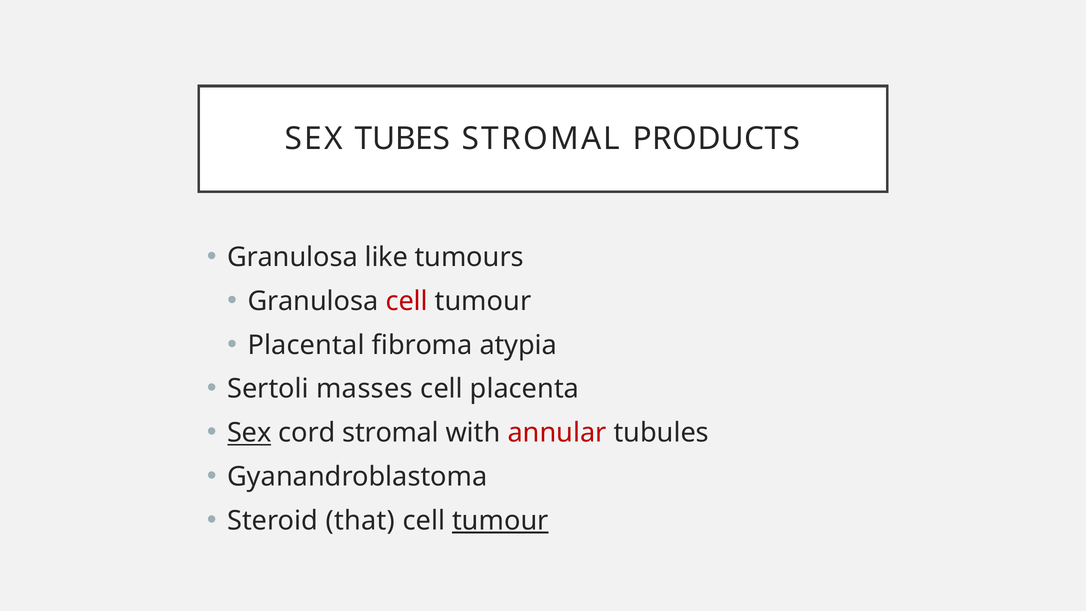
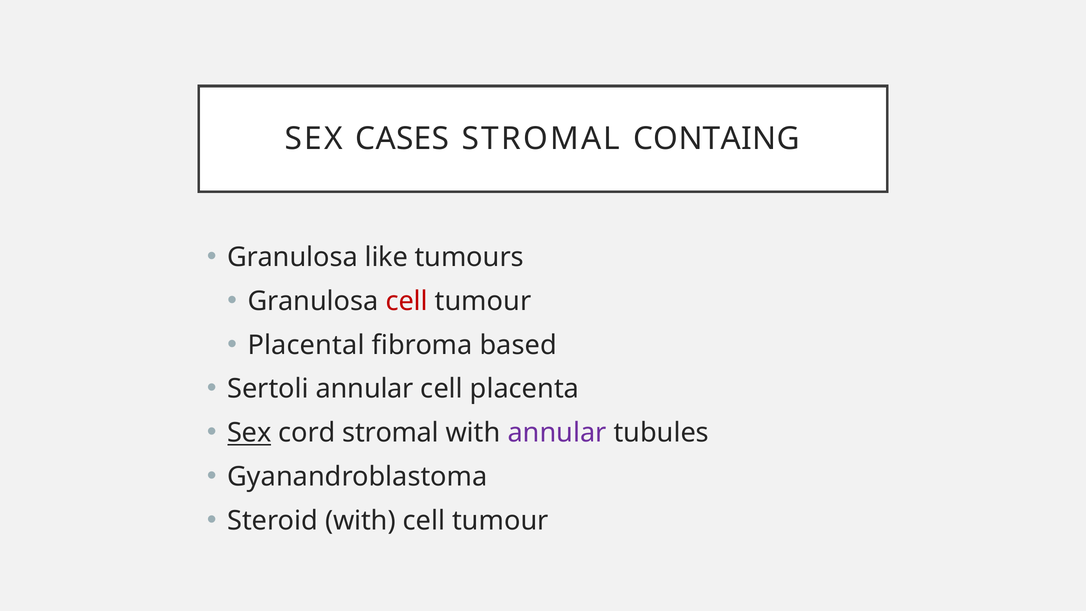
TUBES: TUBES -> CASES
PRODUCTS: PRODUCTS -> CONTAING
atypia: atypia -> based
Sertoli masses: masses -> annular
annular at (557, 433) colour: red -> purple
Steroid that: that -> with
tumour at (500, 521) underline: present -> none
